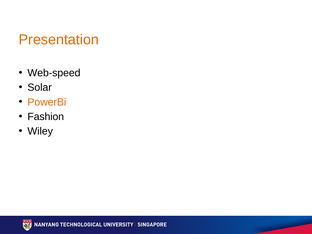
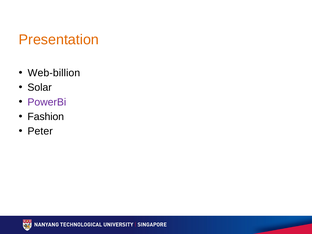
Web-speed: Web-speed -> Web-billion
PowerBi colour: orange -> purple
Wiley: Wiley -> Peter
